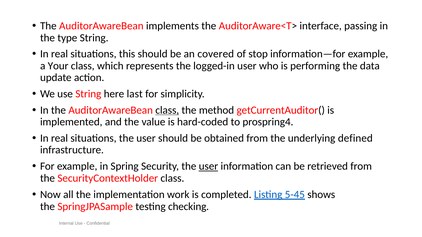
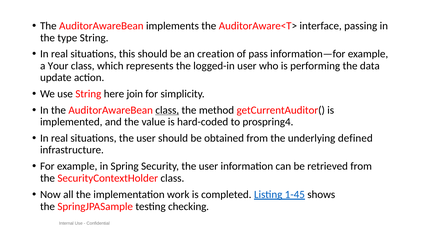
covered: covered -> creation
stop: stop -> pass
last: last -> join
user at (208, 167) underline: present -> none
5-45: 5-45 -> 1-45
